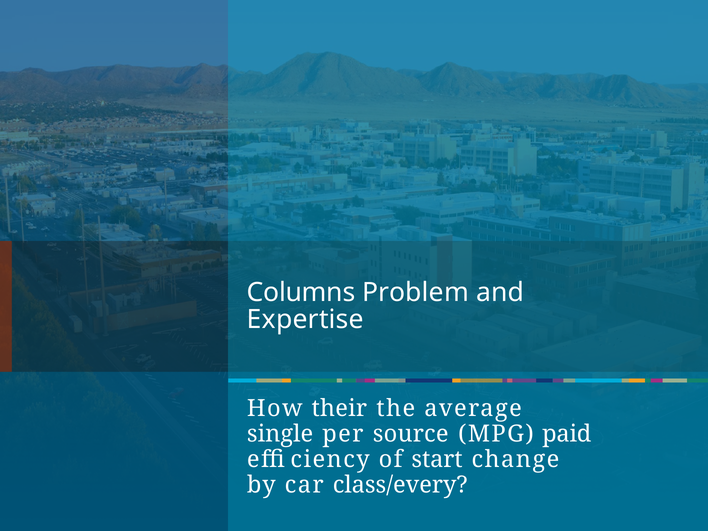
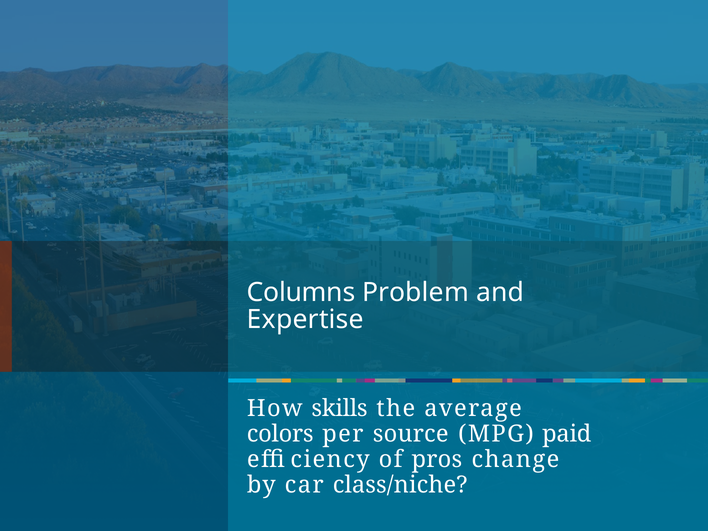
their: their -> skills
single: single -> colors
start: start -> pros
class/every: class/every -> class/niche
